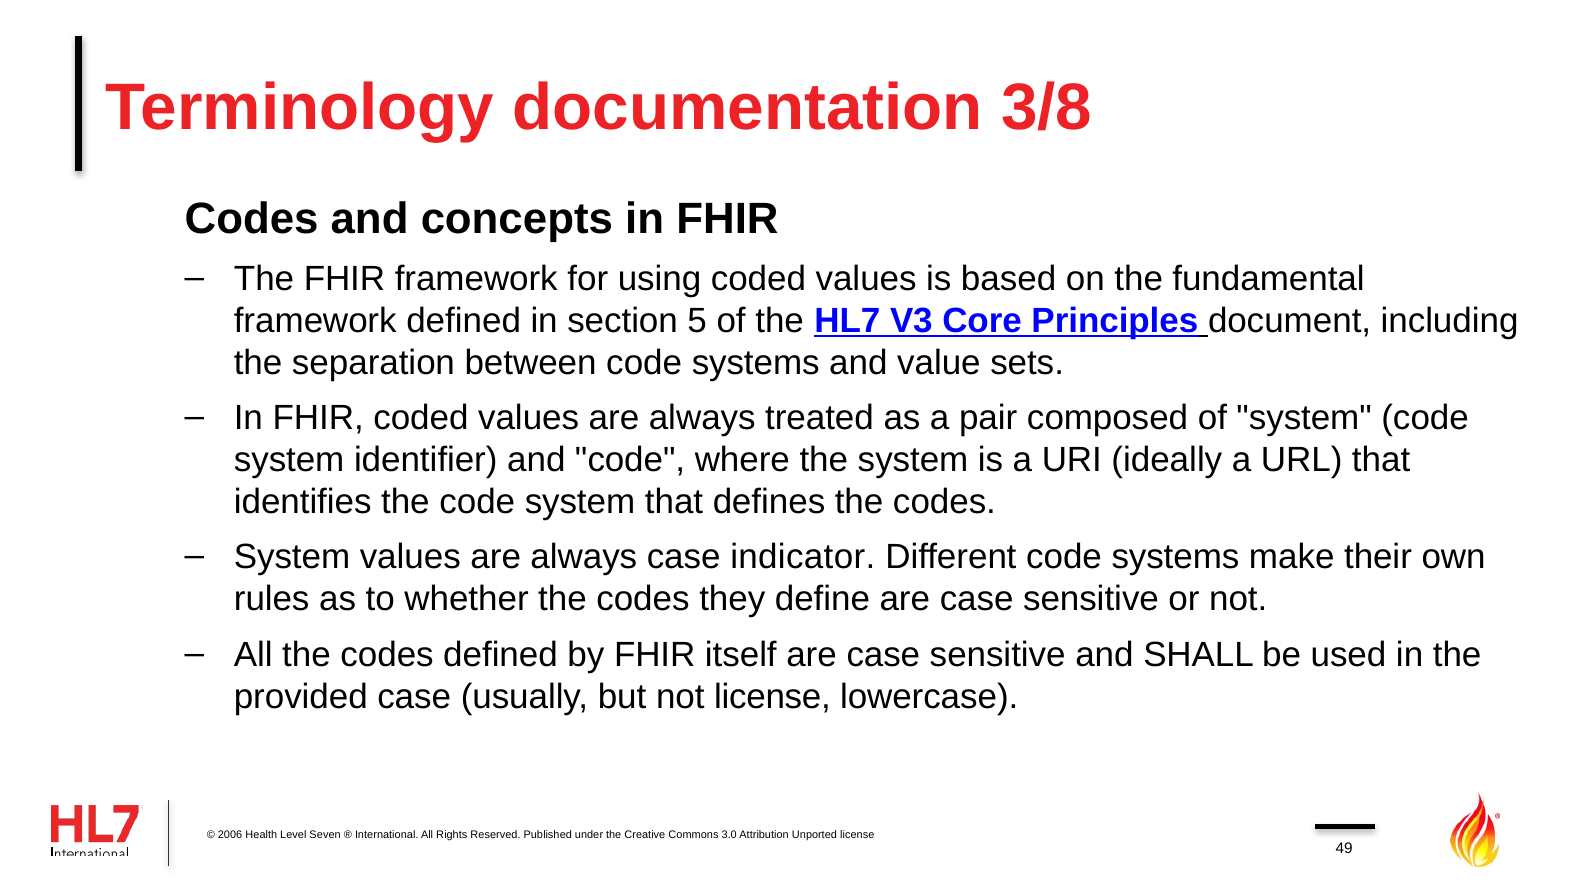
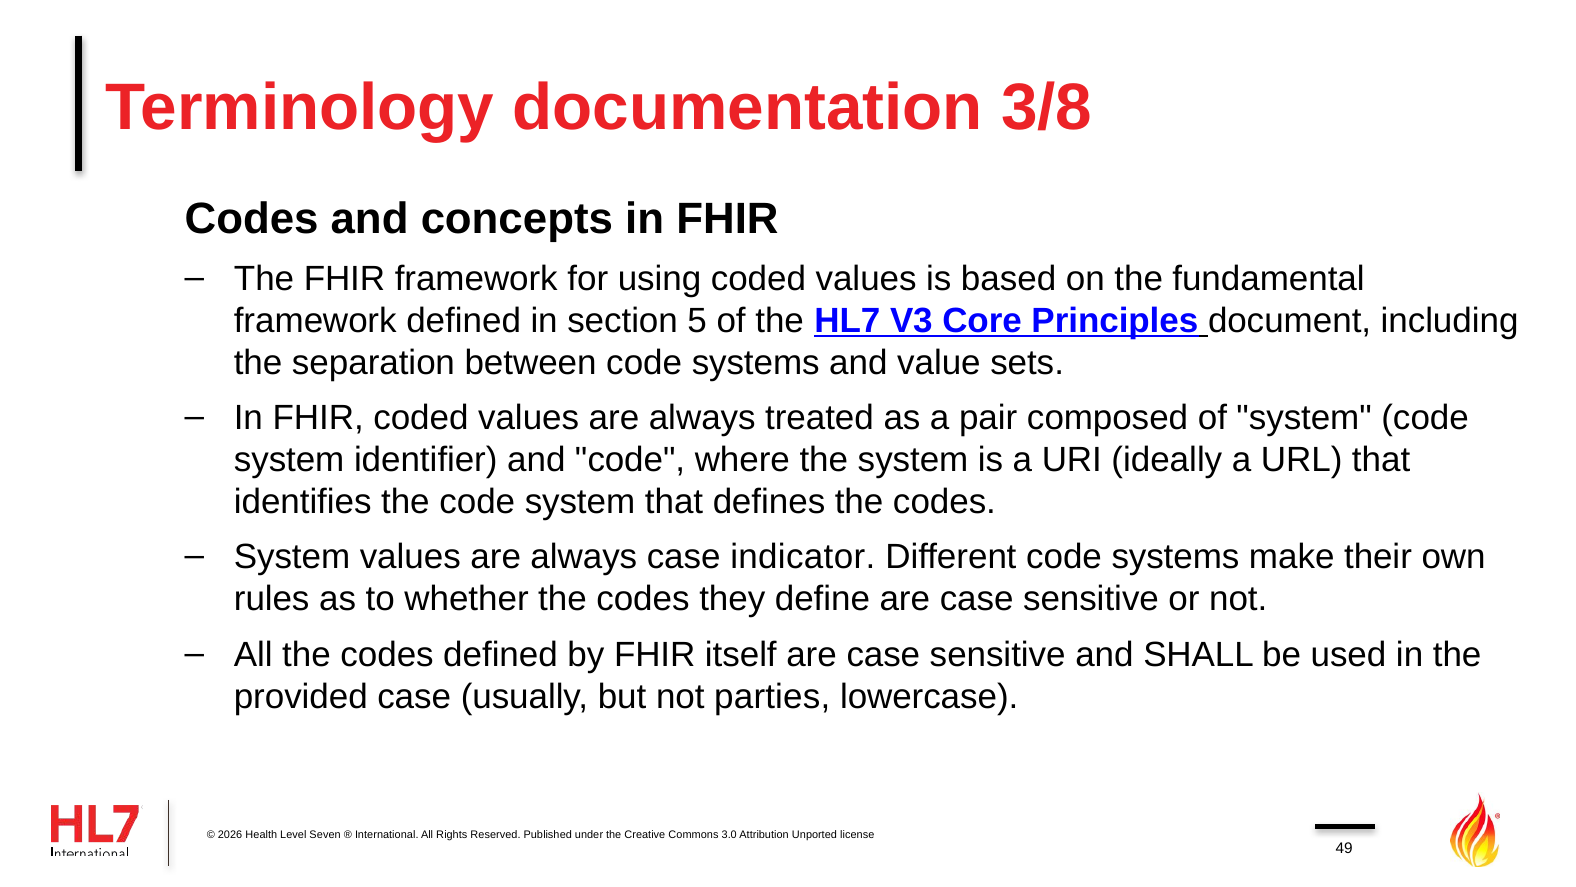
not license: license -> parties
2006: 2006 -> 2026
